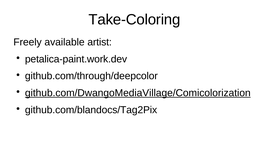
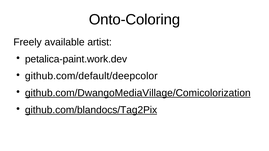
Take-Coloring: Take-Coloring -> Onto-Coloring
github.com/through/deepcolor: github.com/through/deepcolor -> github.com/default/deepcolor
github.com/blandocs/Tag2Pix underline: none -> present
